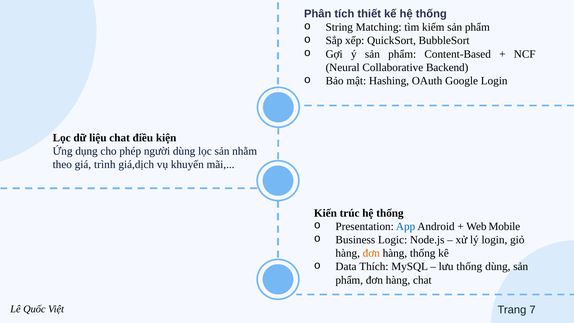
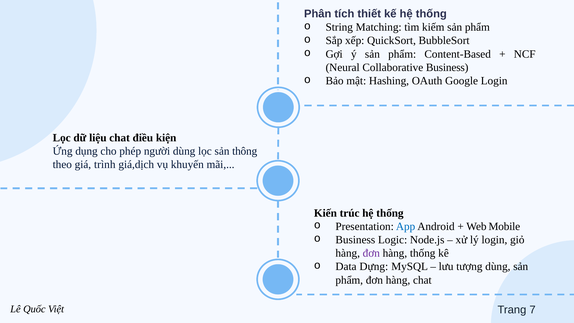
Collaborative Backend: Backend -> Business
nhằm: nhằm -> thông
đơn at (371, 253) colour: orange -> purple
Thích: Thích -> Dựng
lưu thống: thống -> tượng
